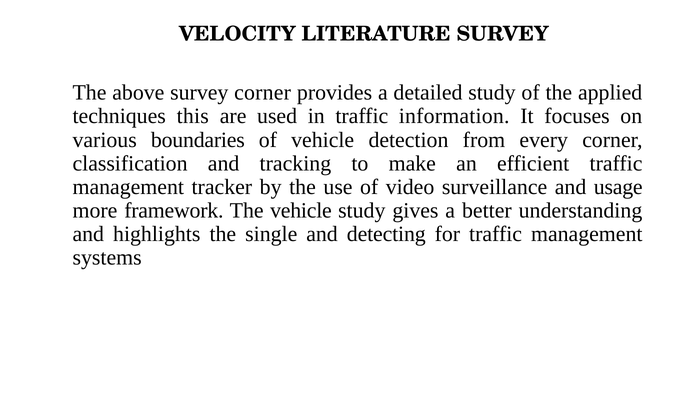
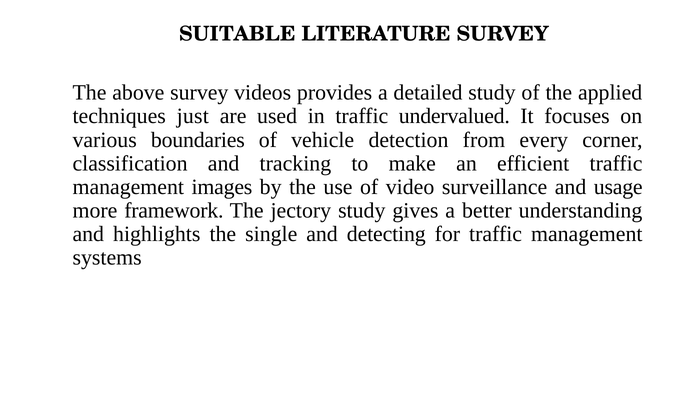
VELOCITY: VELOCITY -> SUITABLE
survey corner: corner -> videos
this: this -> just
information: information -> undervalued
tracker: tracker -> images
The vehicle: vehicle -> jectory
